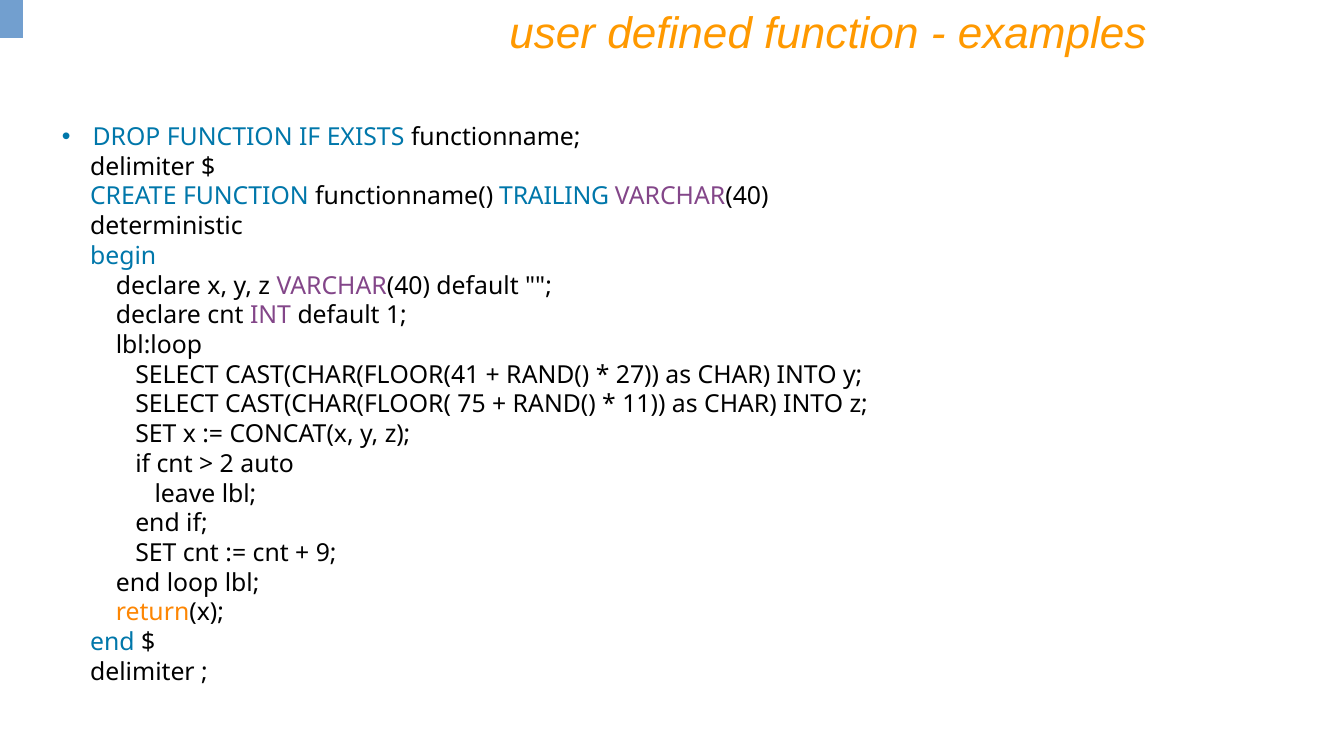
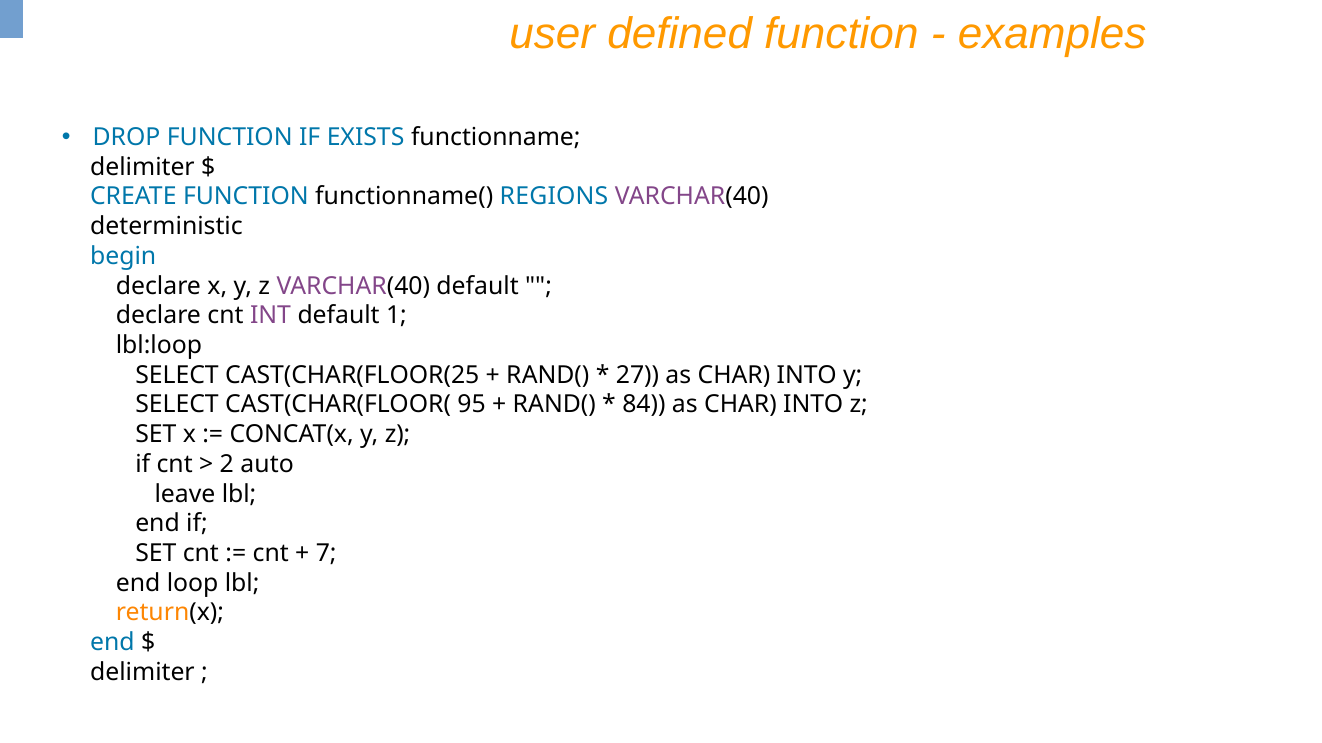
TRAILING: TRAILING -> REGIONS
CAST(CHAR(FLOOR(41: CAST(CHAR(FLOOR(41 -> CAST(CHAR(FLOOR(25
75: 75 -> 95
11: 11 -> 84
9: 9 -> 7
